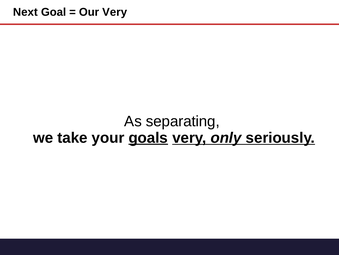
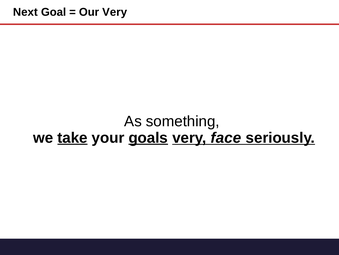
separating: separating -> something
take underline: none -> present
only: only -> face
